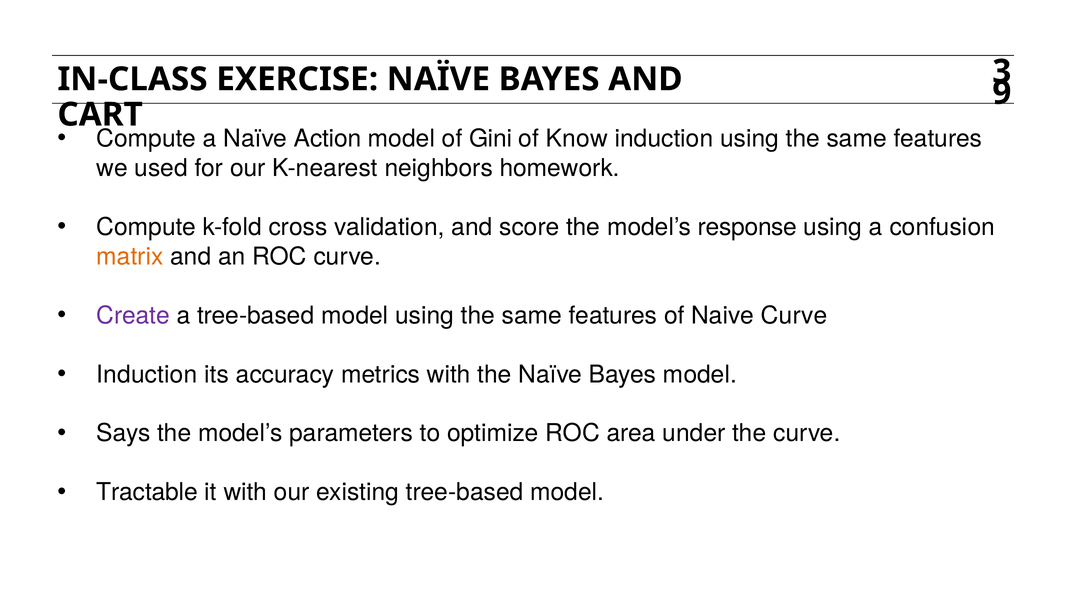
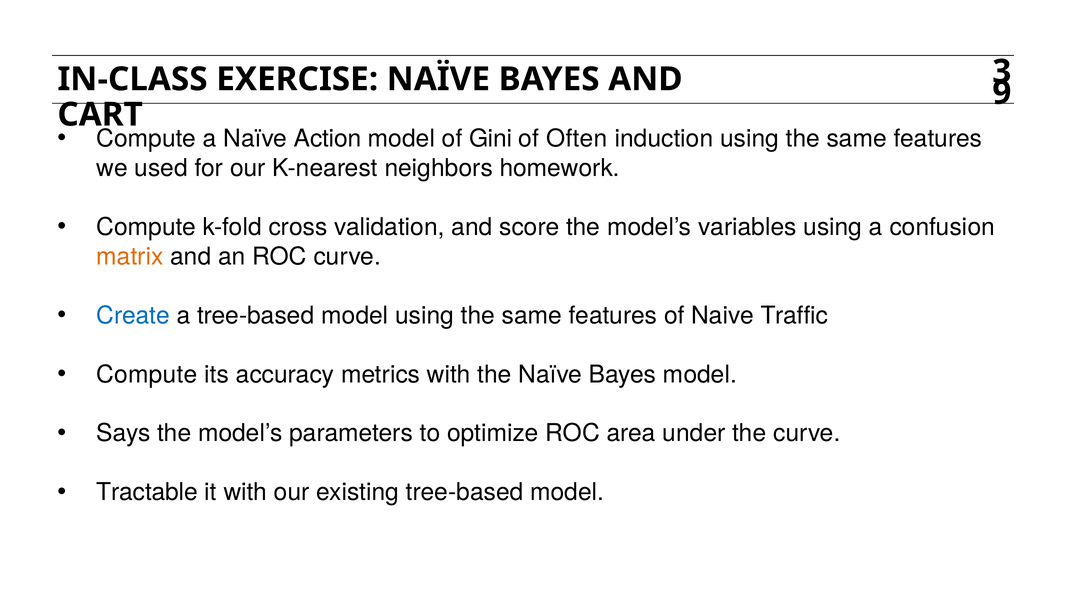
Know: Know -> Often
response: response -> variables
Create colour: purple -> blue
Naive Curve: Curve -> Traffic
Induction at (147, 375): Induction -> Compute
